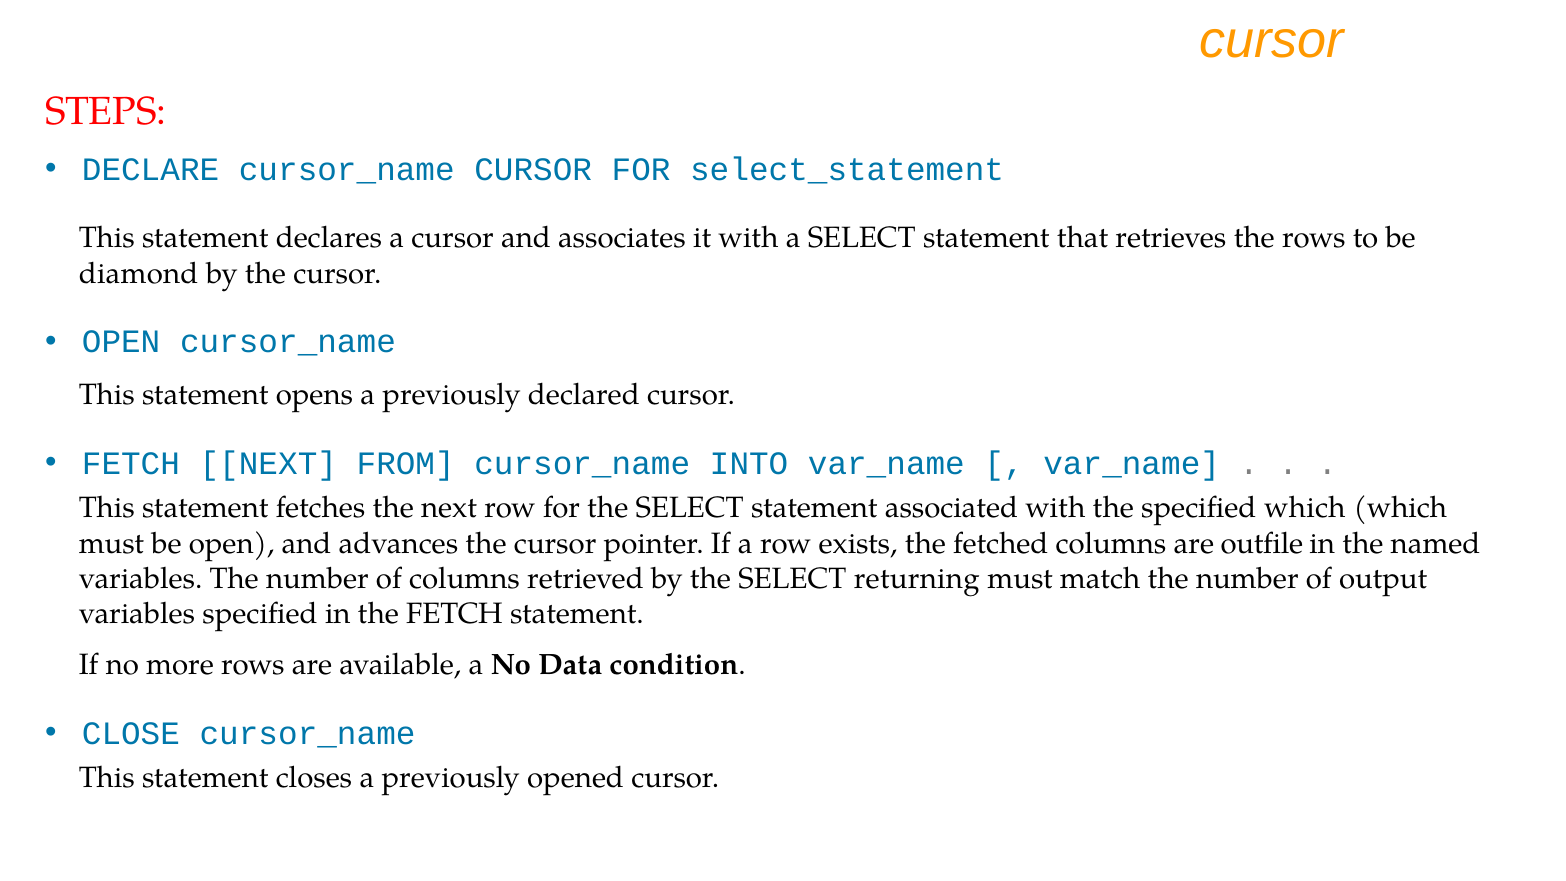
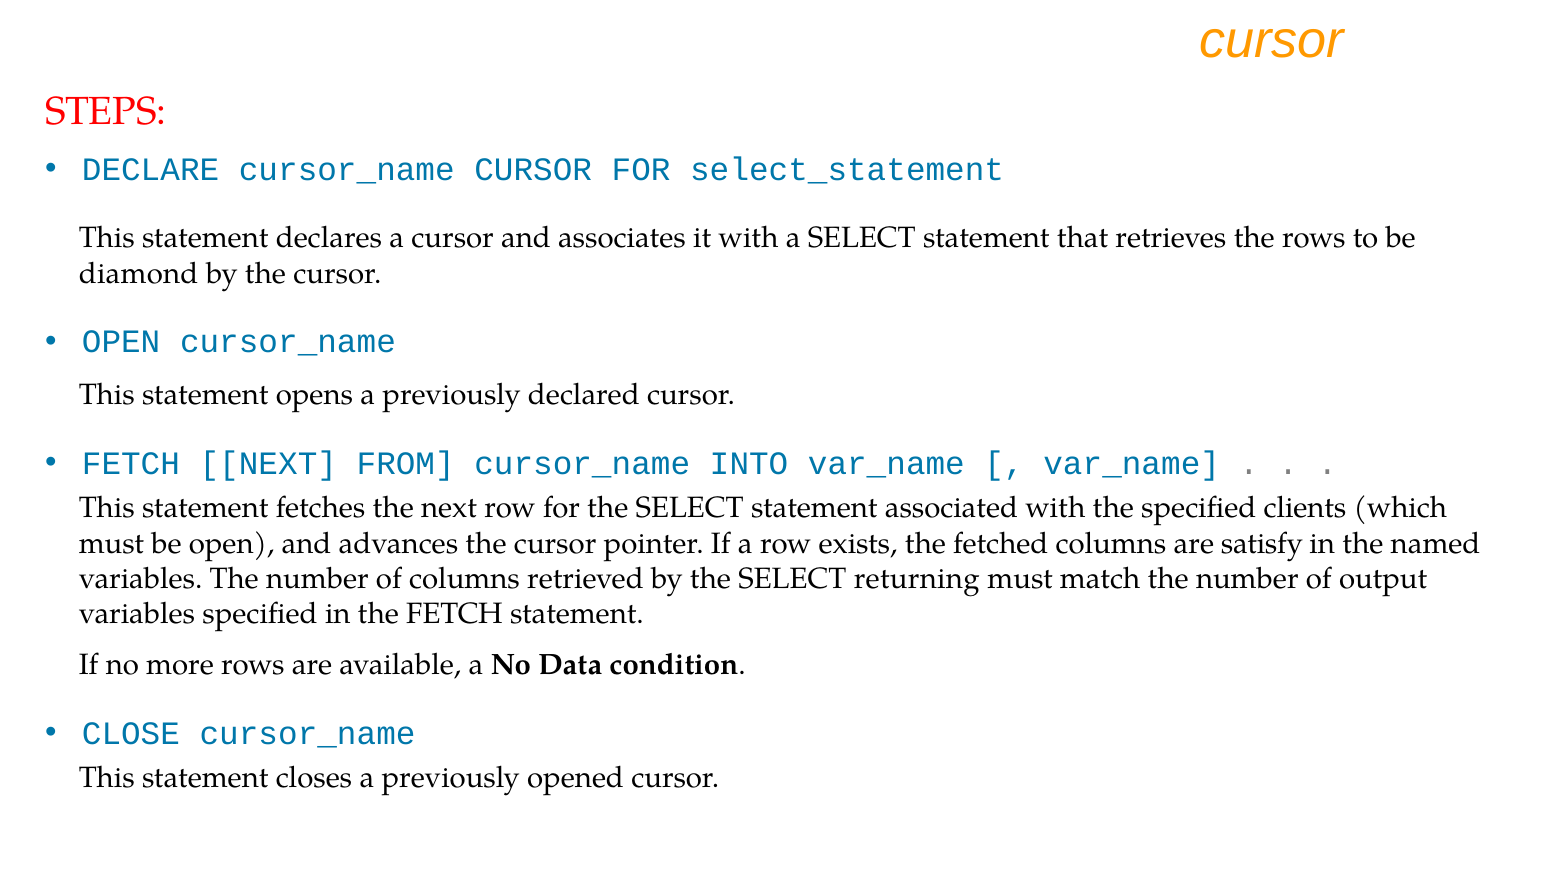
specified which: which -> clients
outfile: outfile -> satisfy
